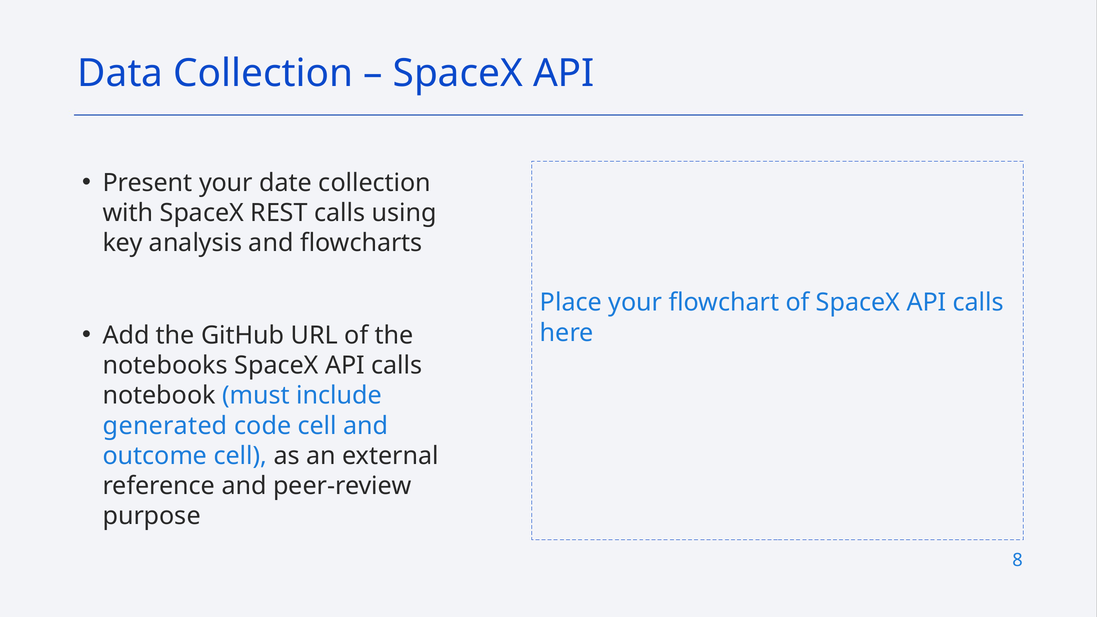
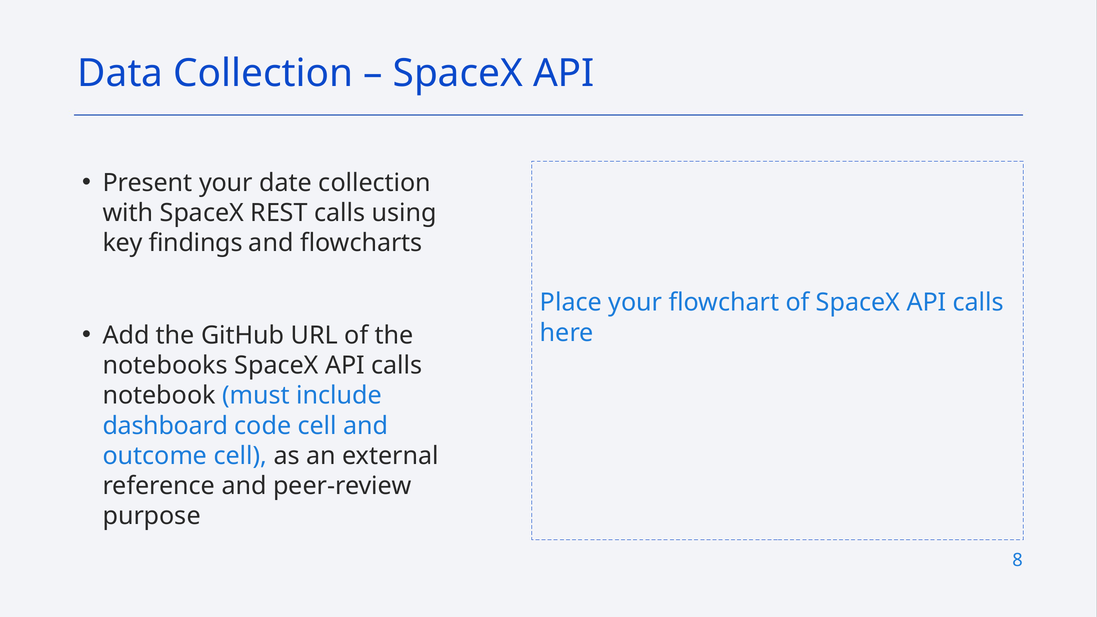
analysis: analysis -> findings
generated: generated -> dashboard
